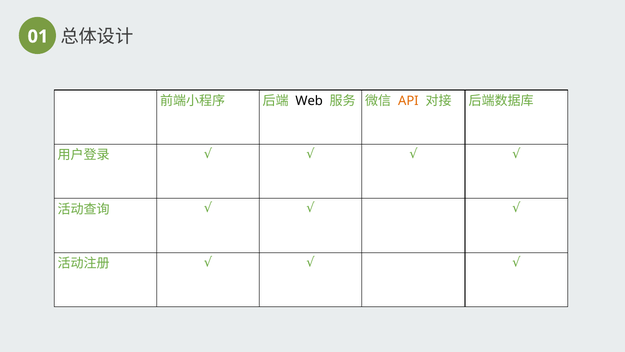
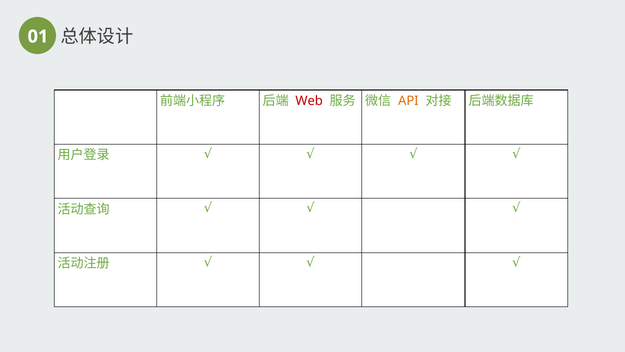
Web colour: black -> red
